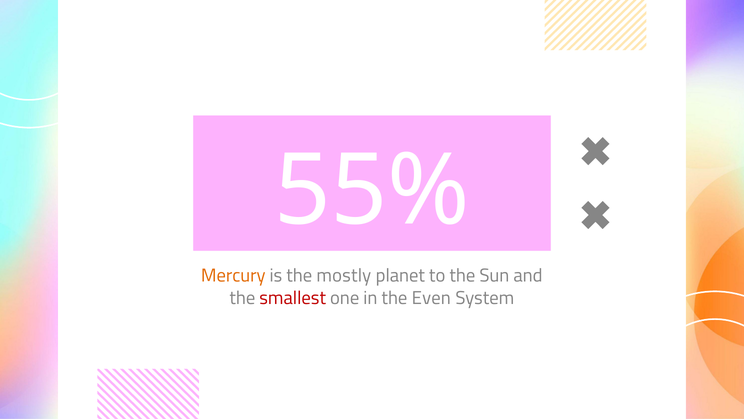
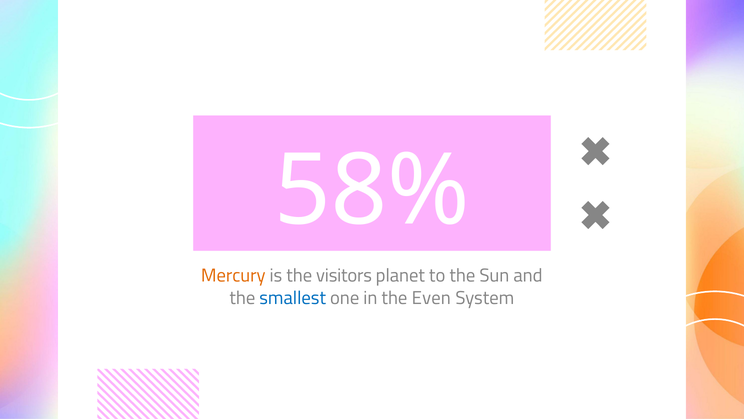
55%: 55% -> 58%
mostly: mostly -> visitors
smallest colour: red -> blue
